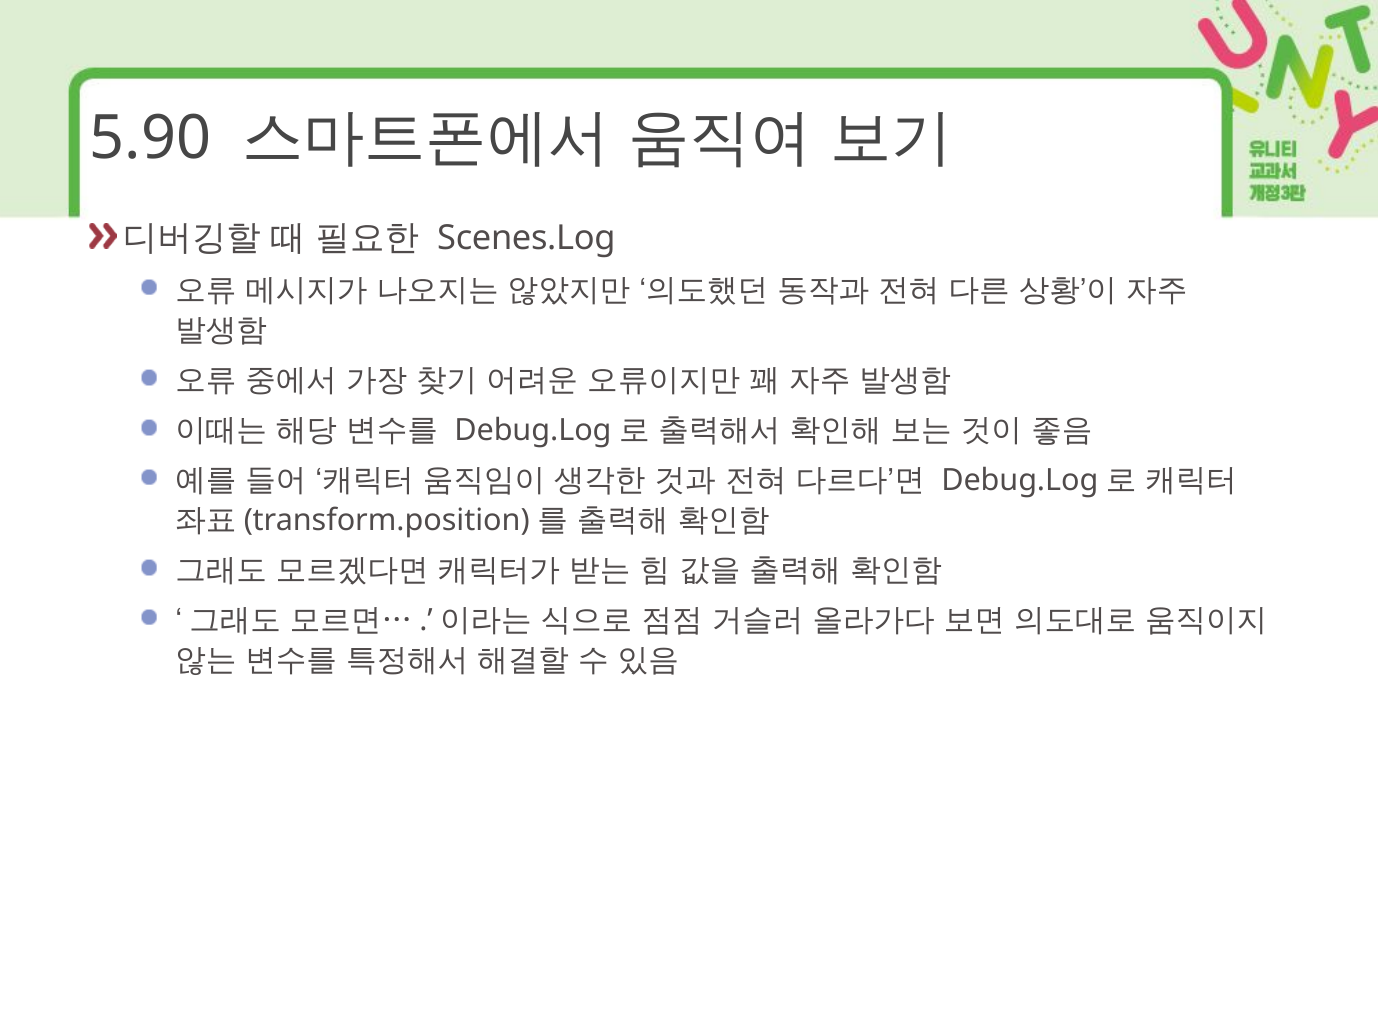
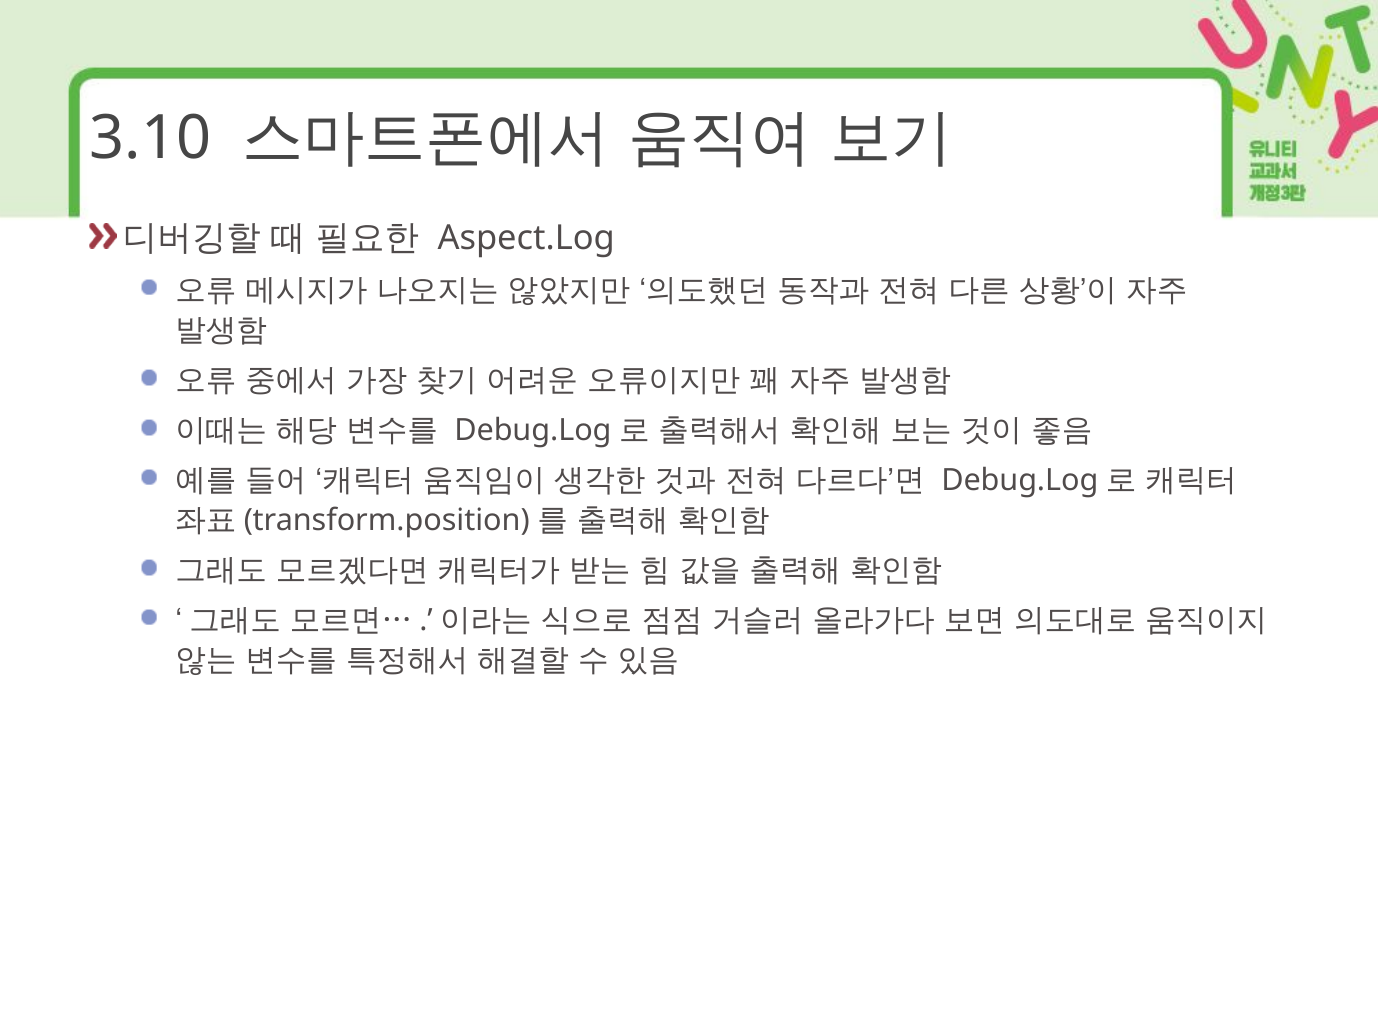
5.90: 5.90 -> 3.10
Scenes.Log: Scenes.Log -> Aspect.Log
